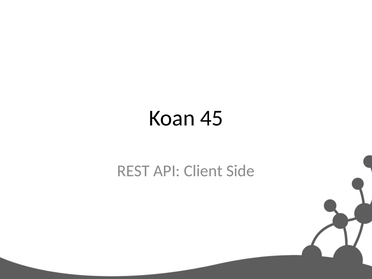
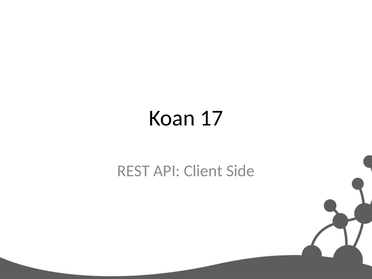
45: 45 -> 17
